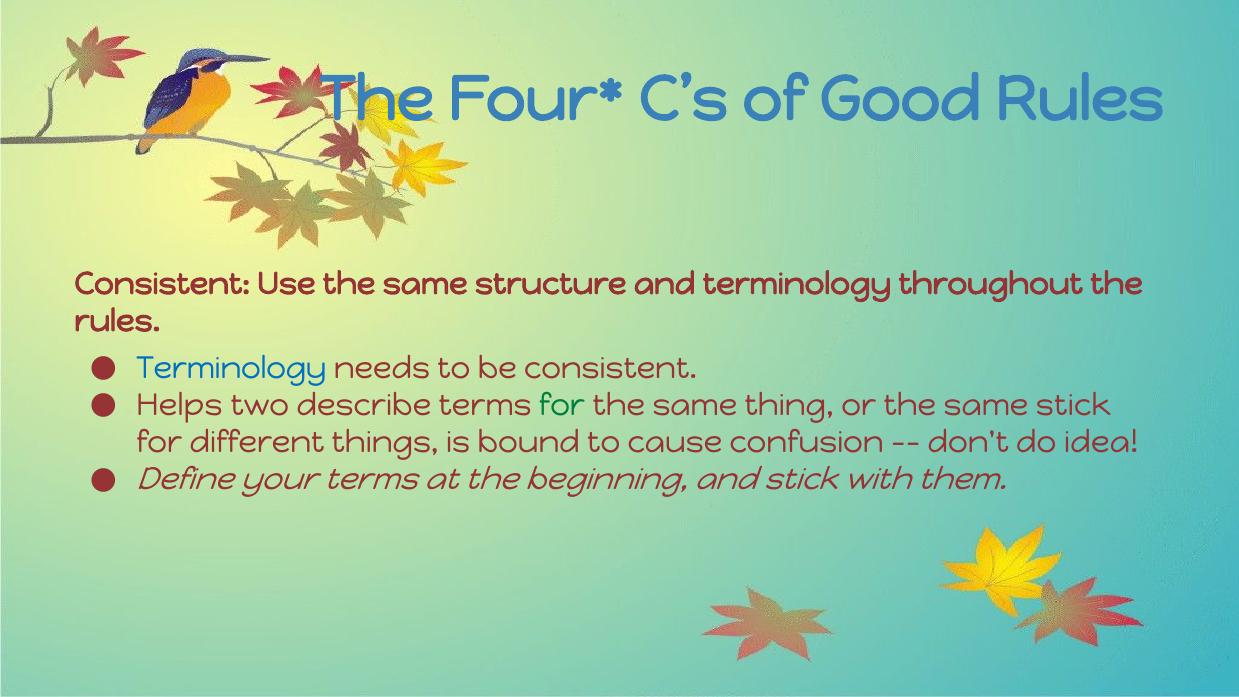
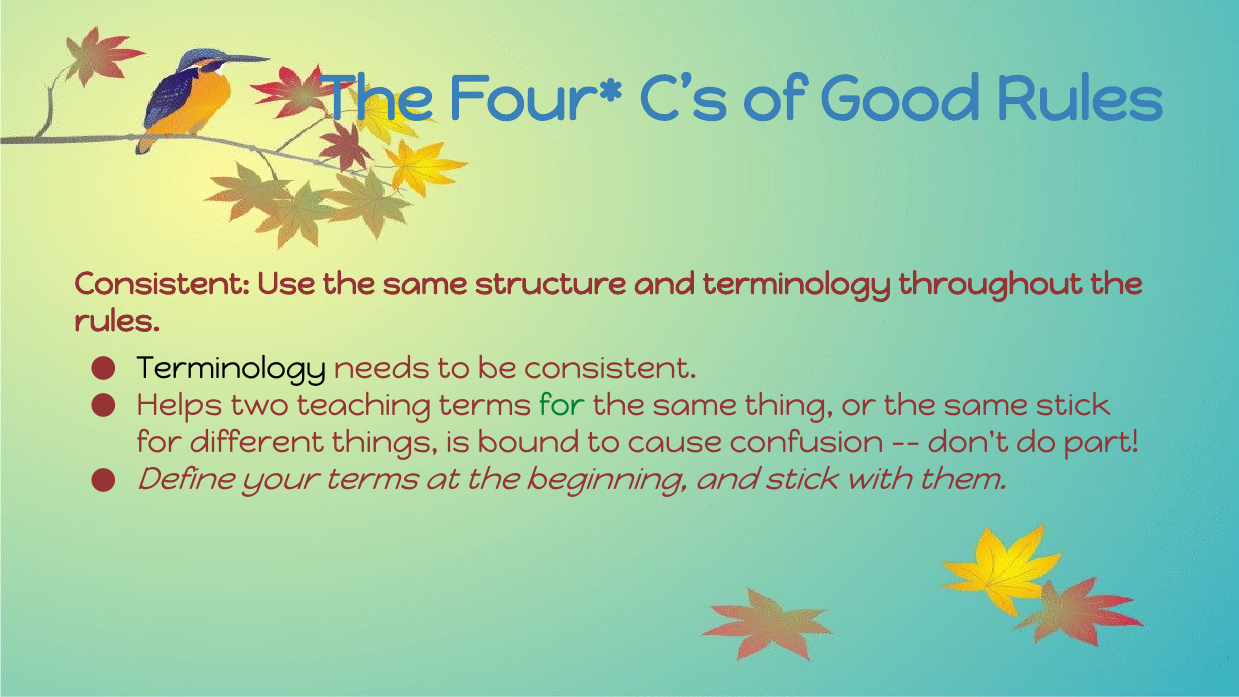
Terminology at (231, 368) colour: blue -> black
describe: describe -> teaching
idea: idea -> part
